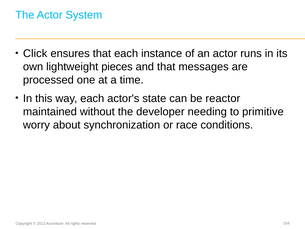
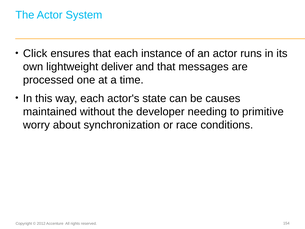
pieces: pieces -> deliver
reactor: reactor -> causes
